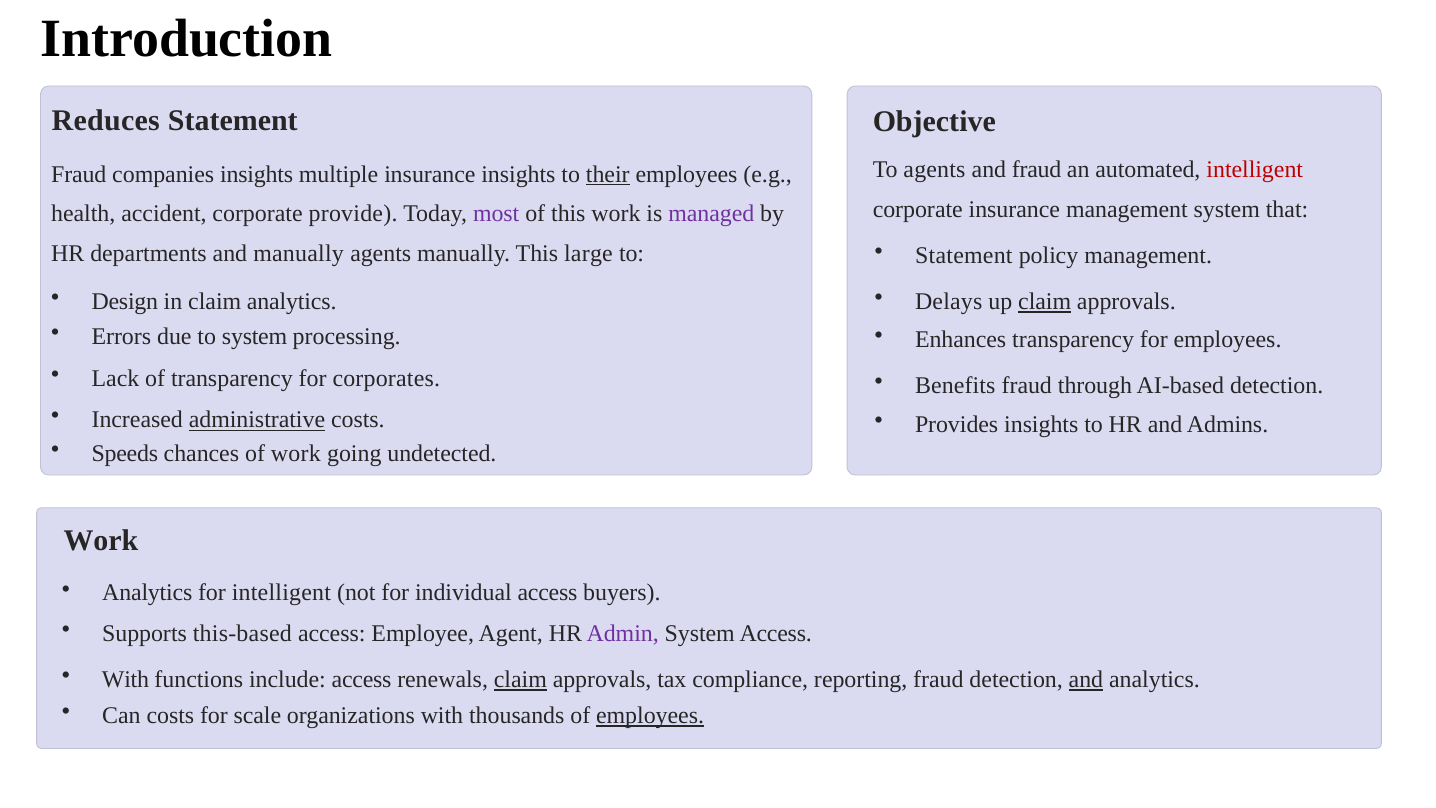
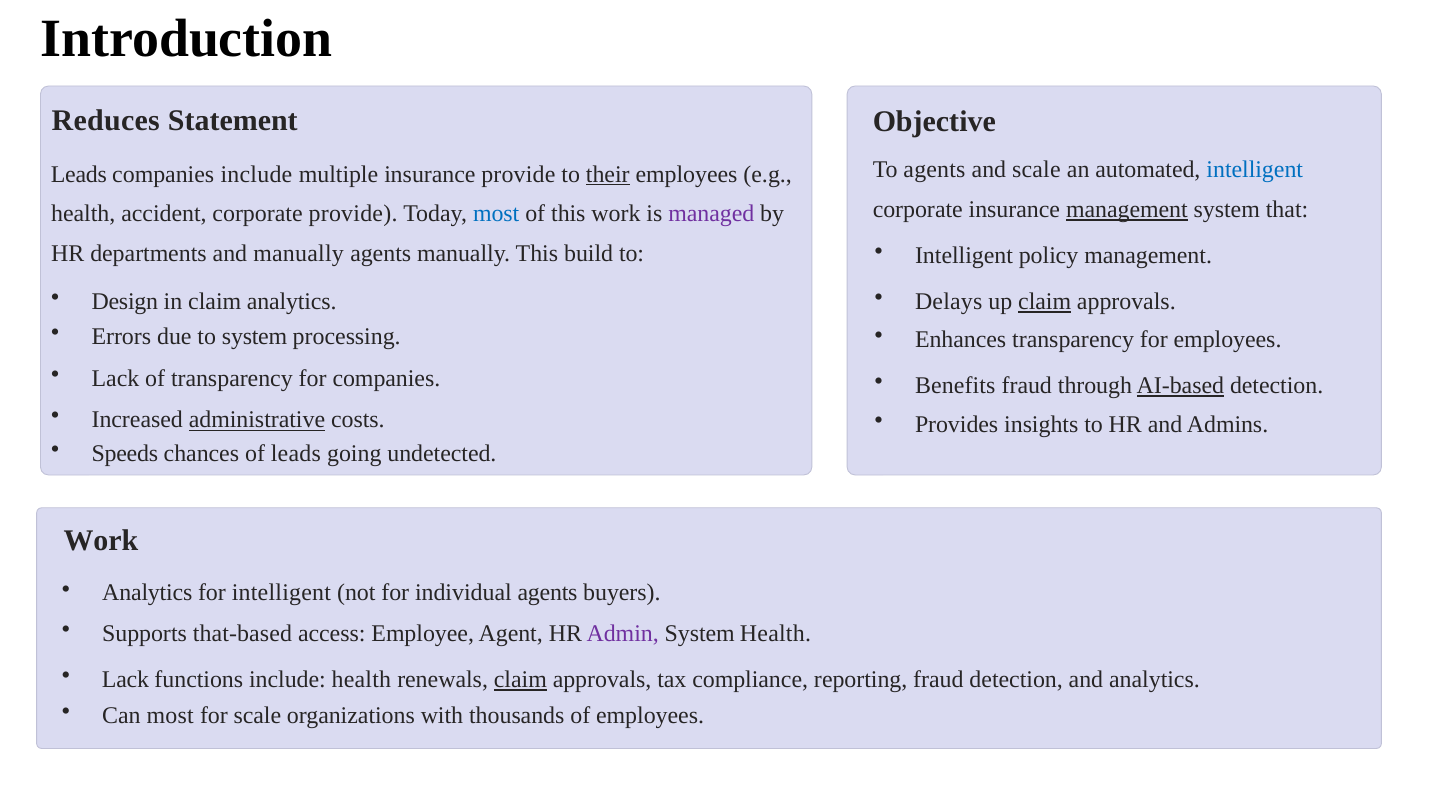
and fraud: fraud -> scale
intelligent at (1255, 170) colour: red -> blue
Fraud at (79, 174): Fraud -> Leads
companies insights: insights -> include
insurance insights: insights -> provide
management at (1127, 209) underline: none -> present
most at (496, 214) colour: purple -> blue
large: large -> build
Statement at (964, 256): Statement -> Intelligent
for corporates: corporates -> companies
AI-based underline: none -> present
of work: work -> leads
individual access: access -> agents
this-based: this-based -> that-based
System Access: Access -> Health
With at (125, 679): With -> Lack
include access: access -> health
and at (1086, 679) underline: present -> none
Can costs: costs -> most
employees at (650, 716) underline: present -> none
